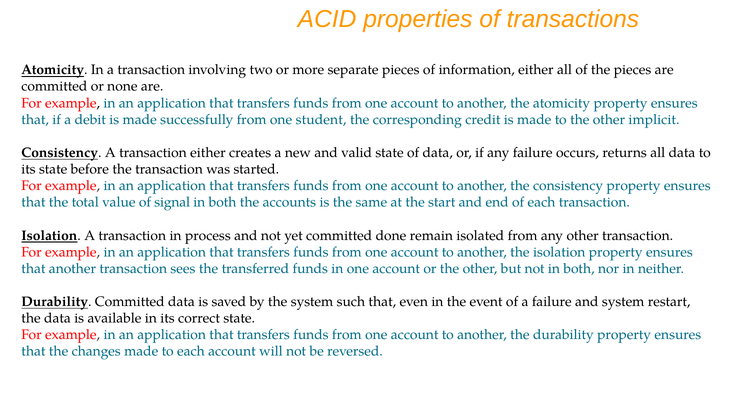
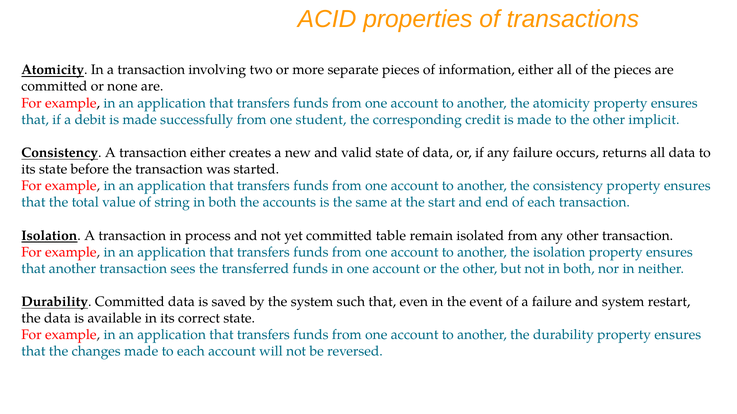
signal: signal -> string
done: done -> table
